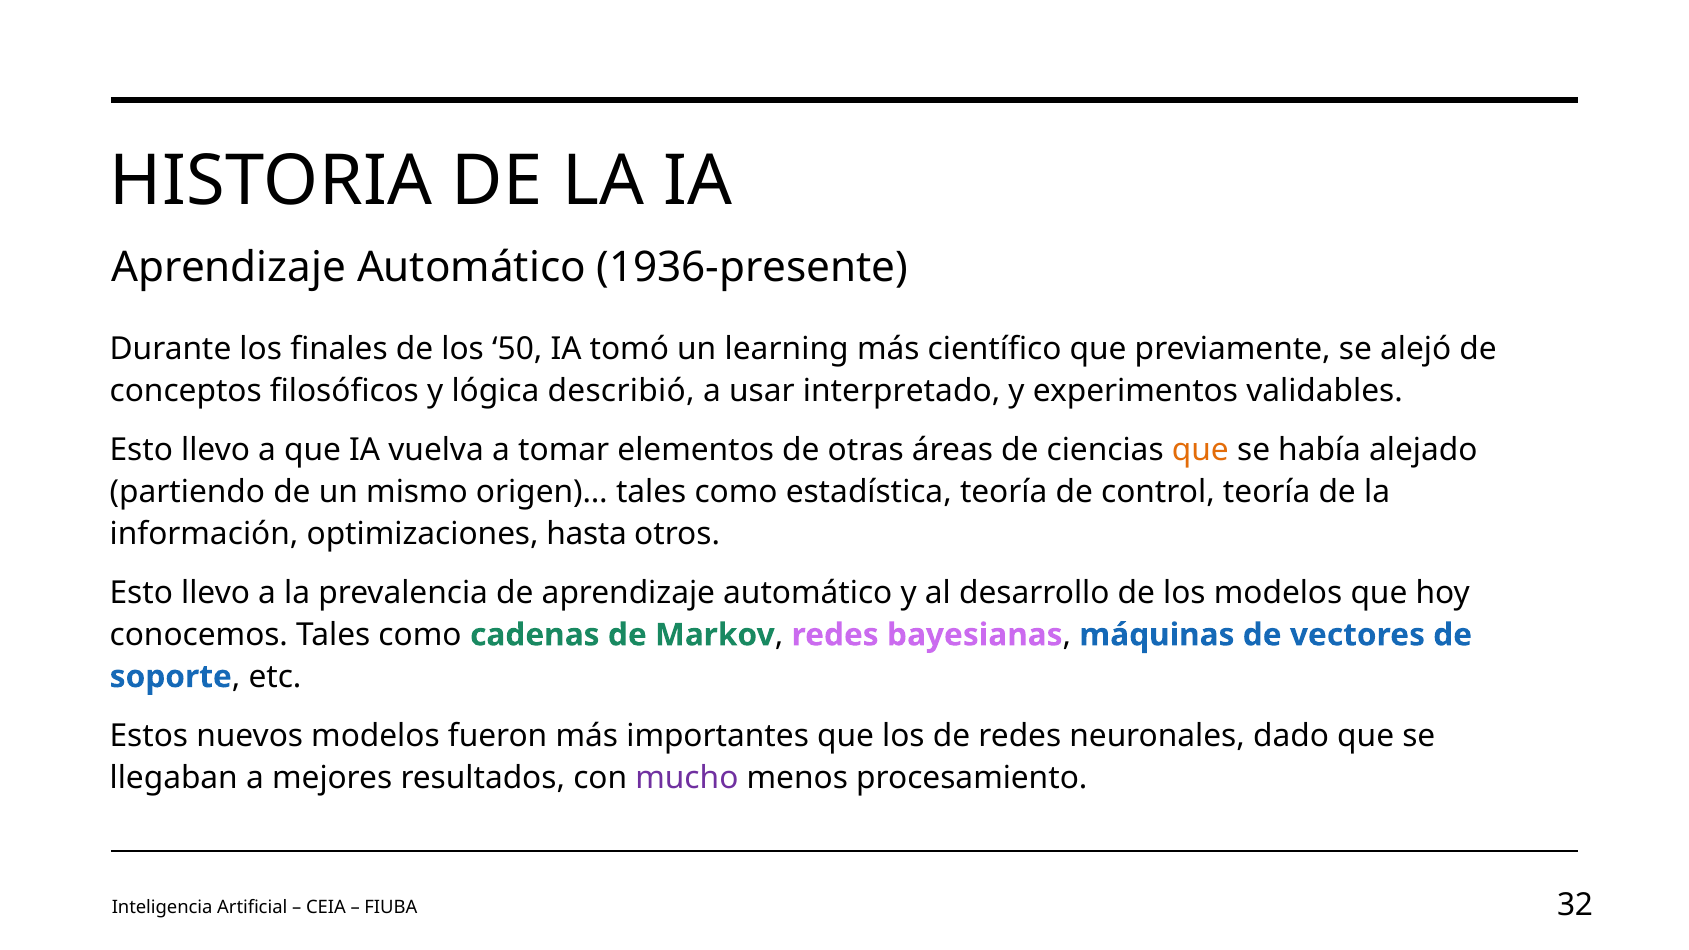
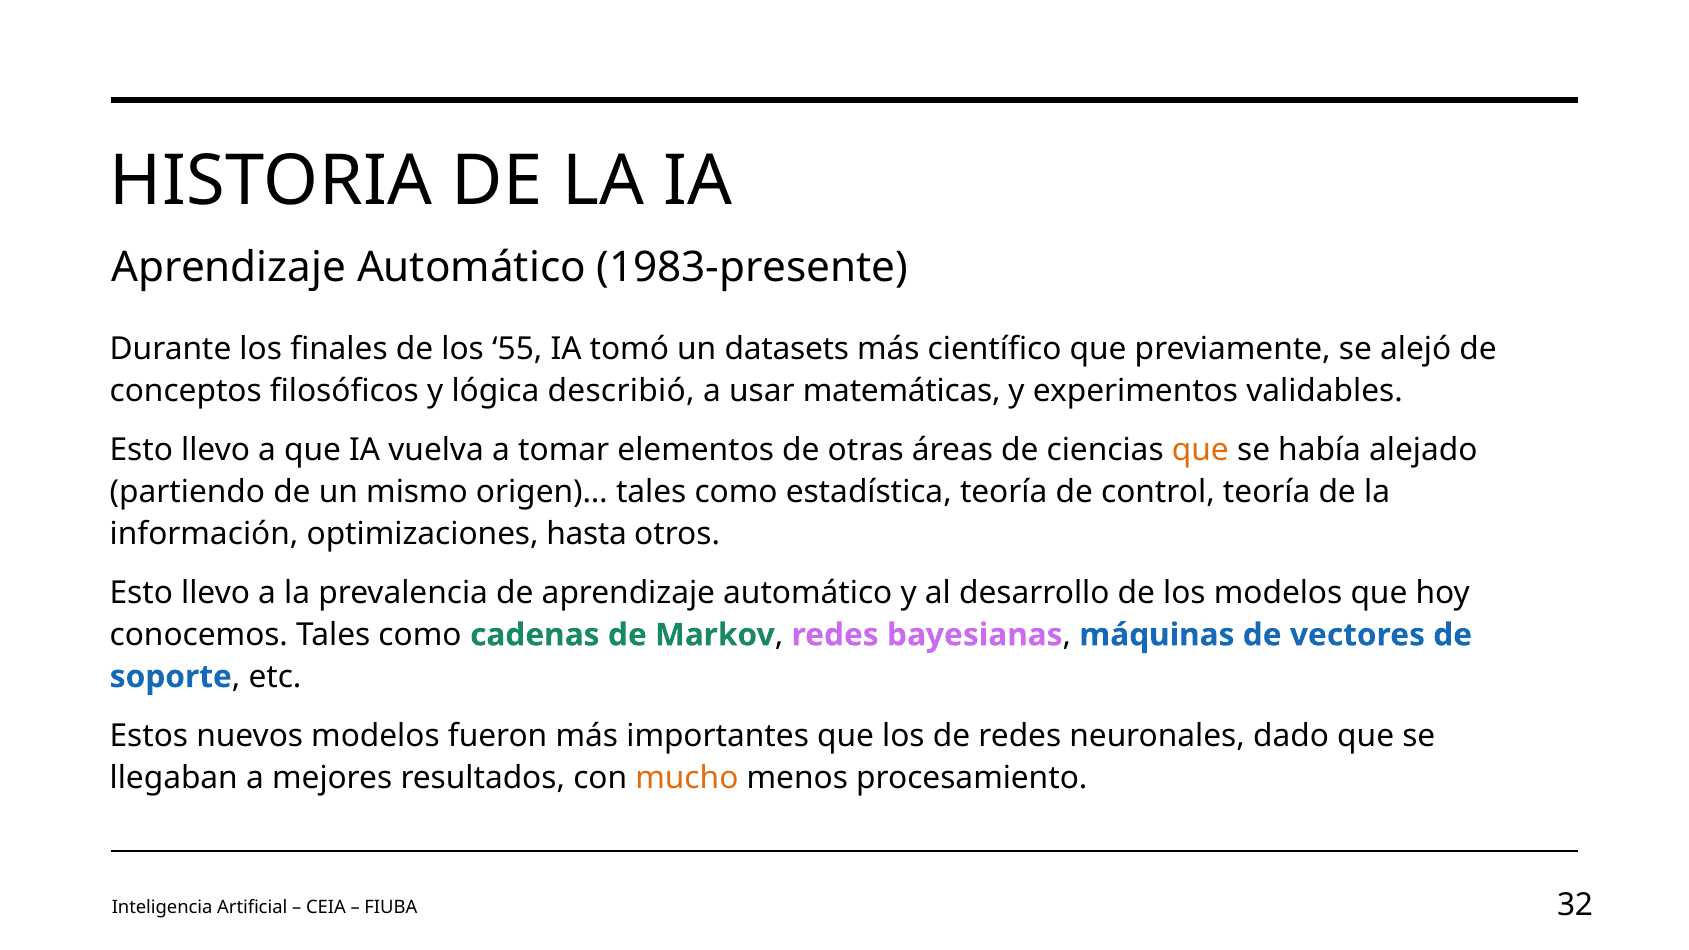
1936-presente: 1936-presente -> 1983-presente
50: 50 -> 55
learning: learning -> datasets
interpretado: interpretado -> matemáticas
mucho colour: purple -> orange
